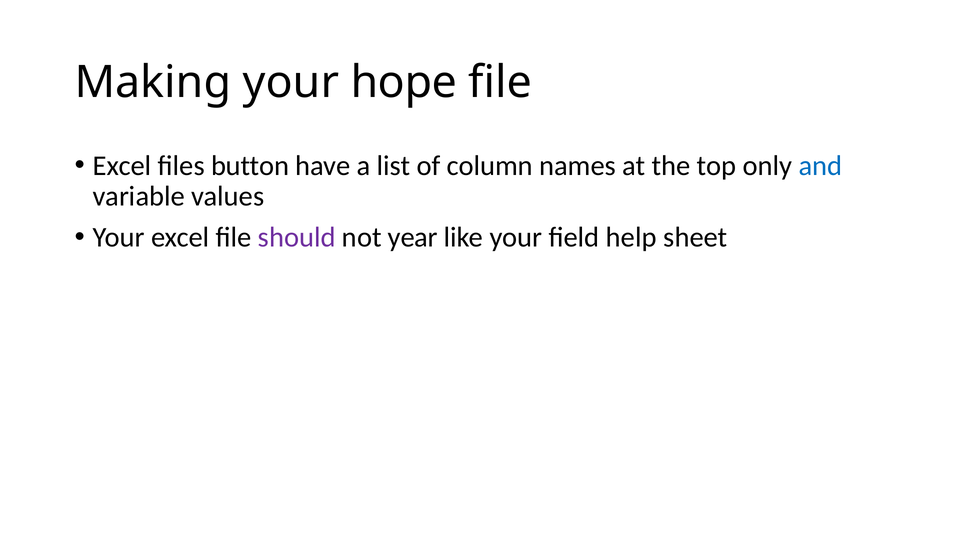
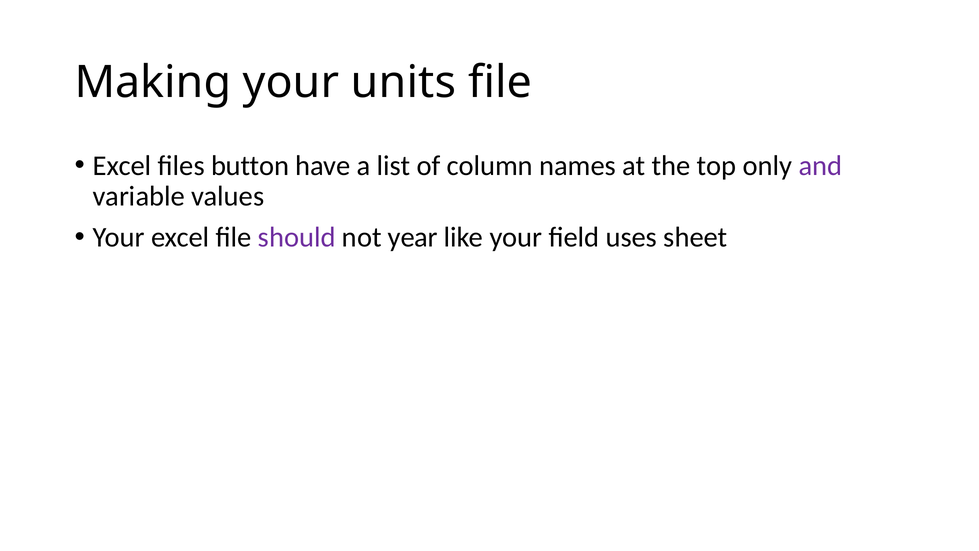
hope: hope -> units
and colour: blue -> purple
help: help -> uses
